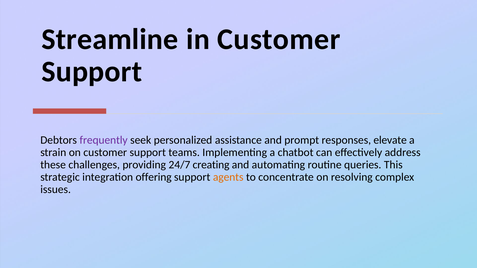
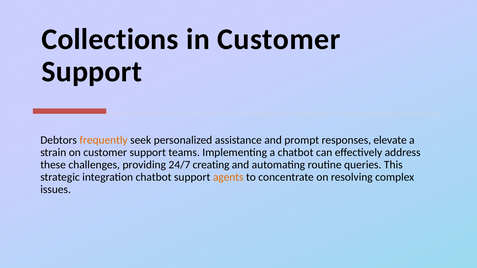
Streamline: Streamline -> Collections
frequently colour: purple -> orange
integration offering: offering -> chatbot
